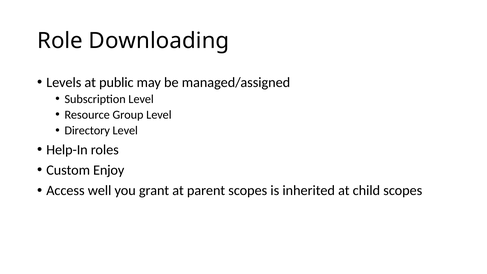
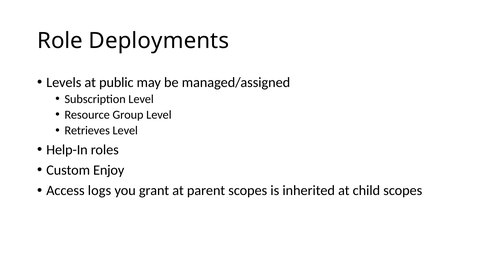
Downloading: Downloading -> Deployments
Directory: Directory -> Retrieves
well: well -> logs
